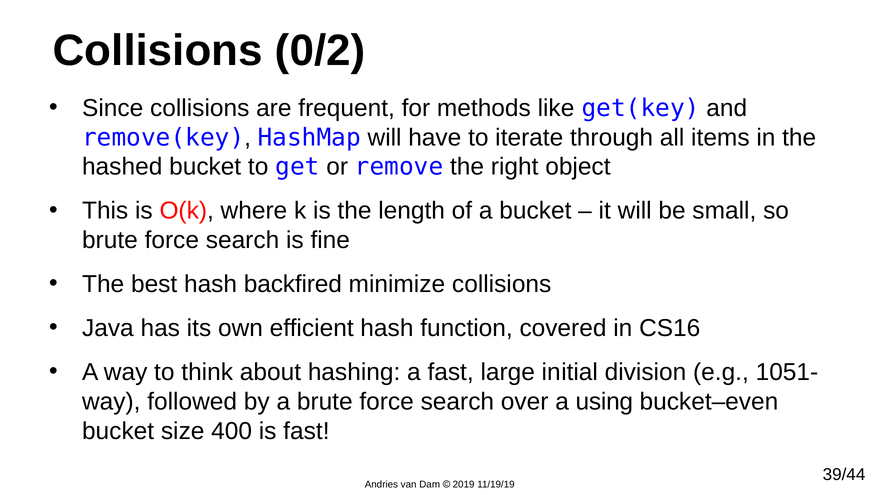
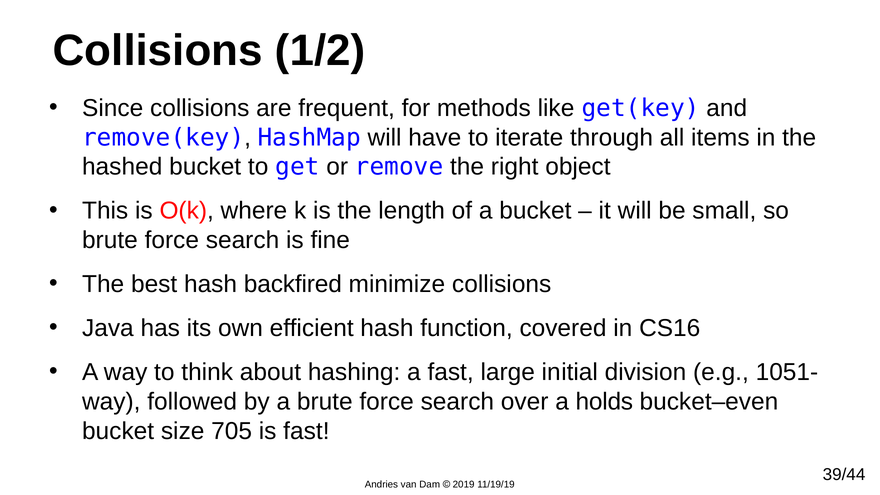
0/2: 0/2 -> 1/2
using: using -> holds
400: 400 -> 705
